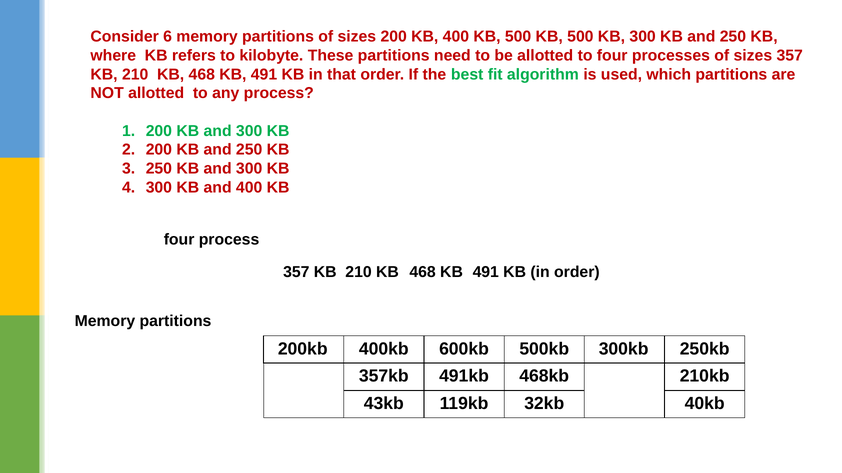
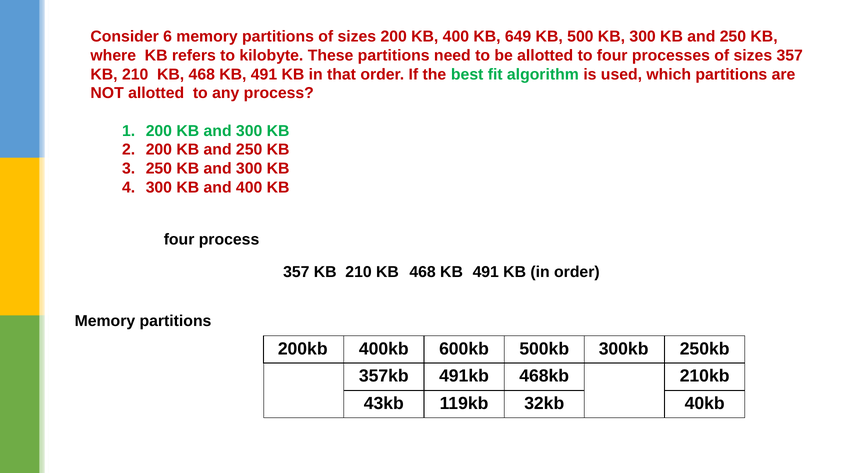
400 KB 500: 500 -> 649
